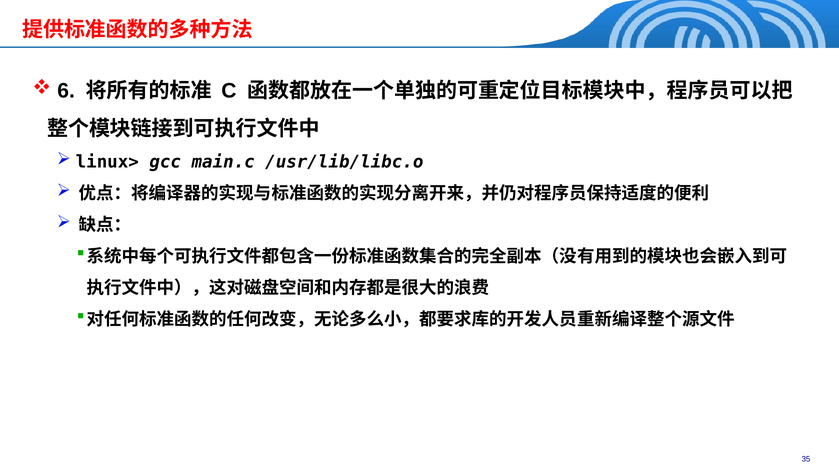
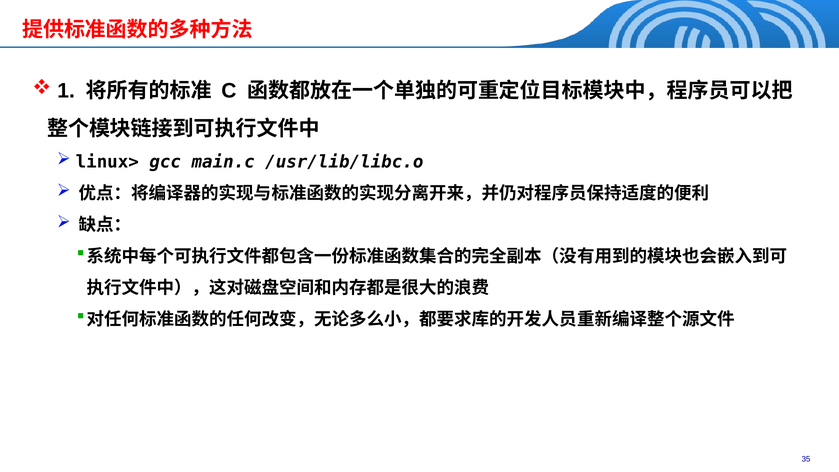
6: 6 -> 1
